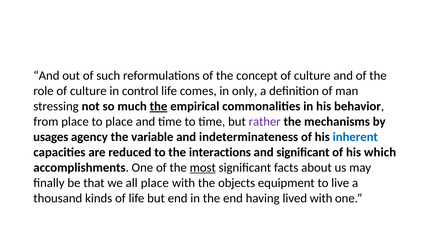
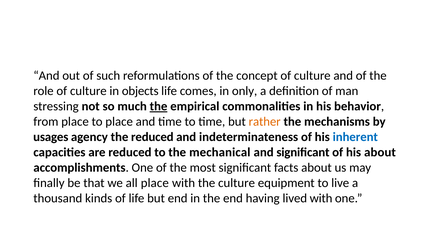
control: control -> objects
rather colour: purple -> orange
the variable: variable -> reduced
interactions: interactions -> mechanical
his which: which -> about
most underline: present -> none
the objects: objects -> culture
